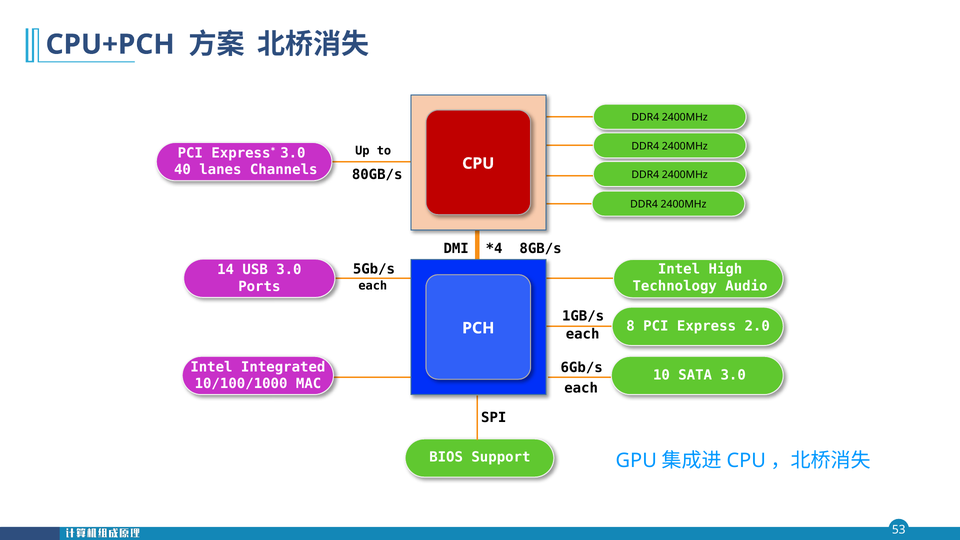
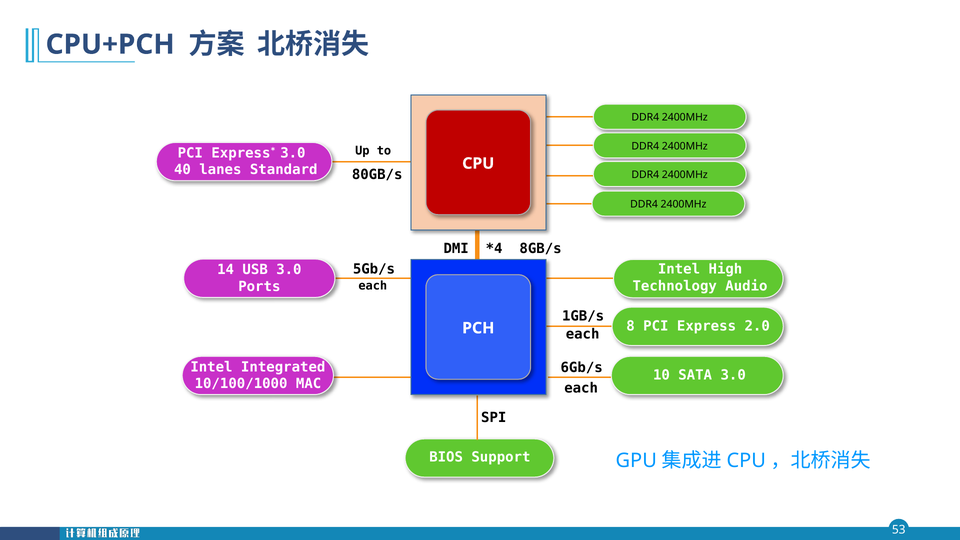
Channels: Channels -> Standard
